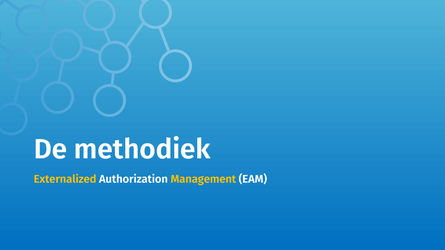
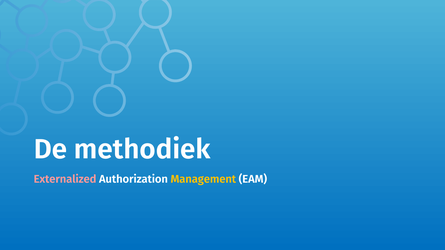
Externalized colour: yellow -> pink
